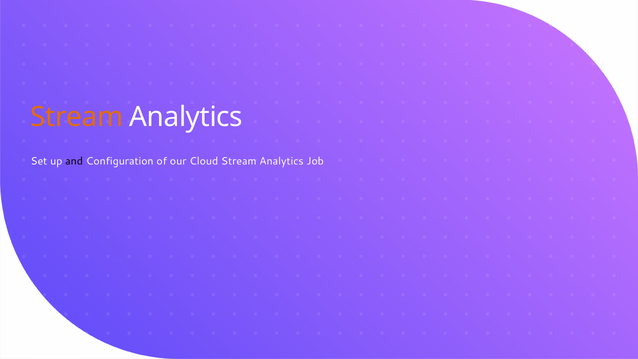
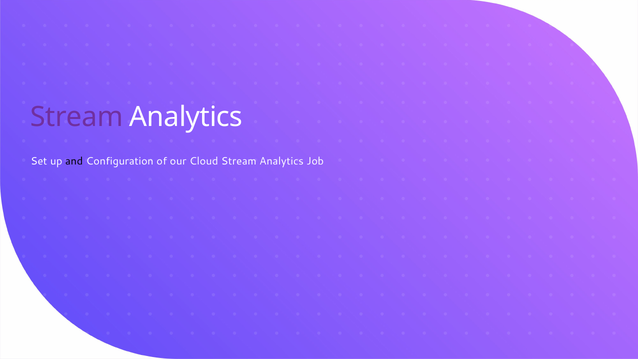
Stream at (77, 117) colour: orange -> purple
